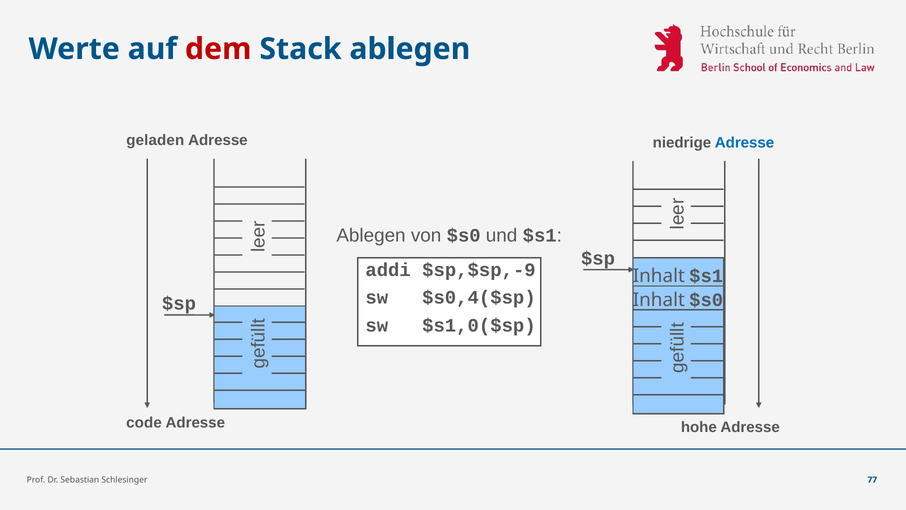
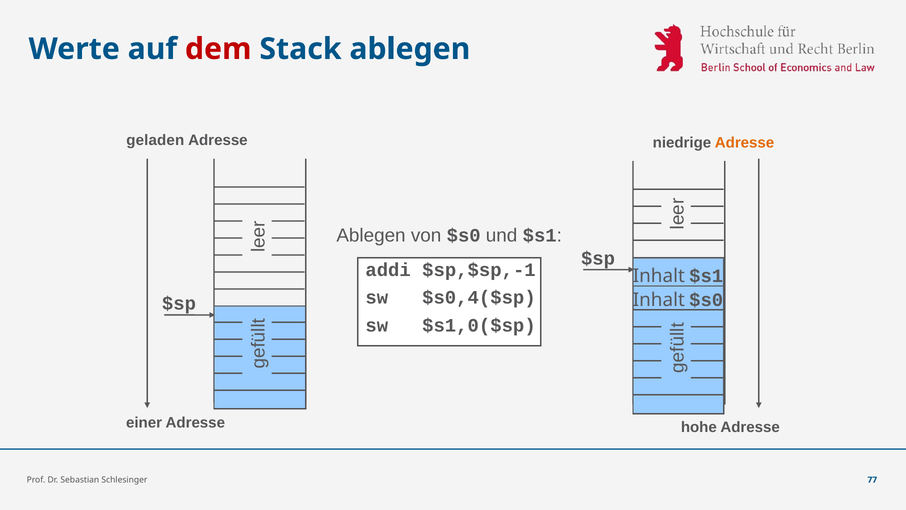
Adresse at (745, 143) colour: blue -> orange
$sp,$sp,-9: $sp,$sp,-9 -> $sp,$sp,-1
code: code -> einer
